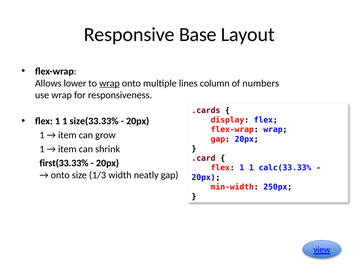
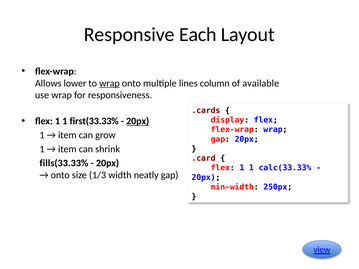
Base: Base -> Each
numbers: numbers -> available
size(33.33%: size(33.33% -> first(33.33%
20px at (138, 121) underline: none -> present
first(33.33%: first(33.33% -> fills(33.33%
